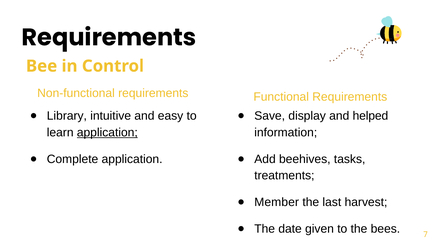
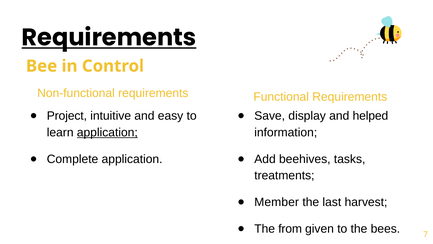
Requirements at (109, 38) underline: none -> present
Library: Library -> Project
date: date -> from
